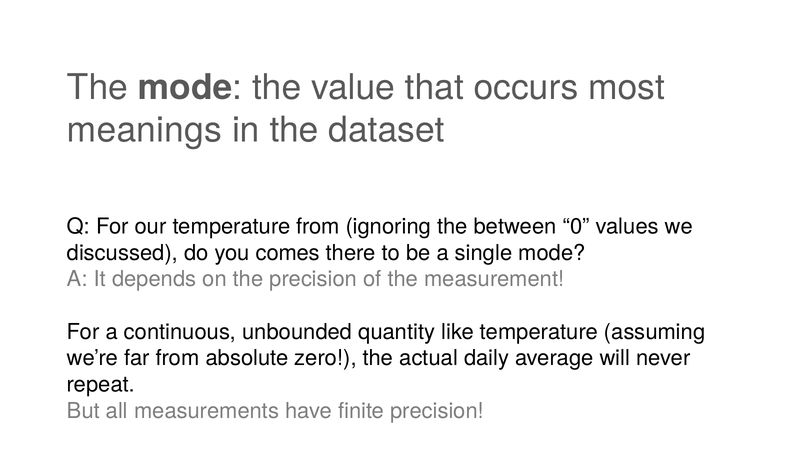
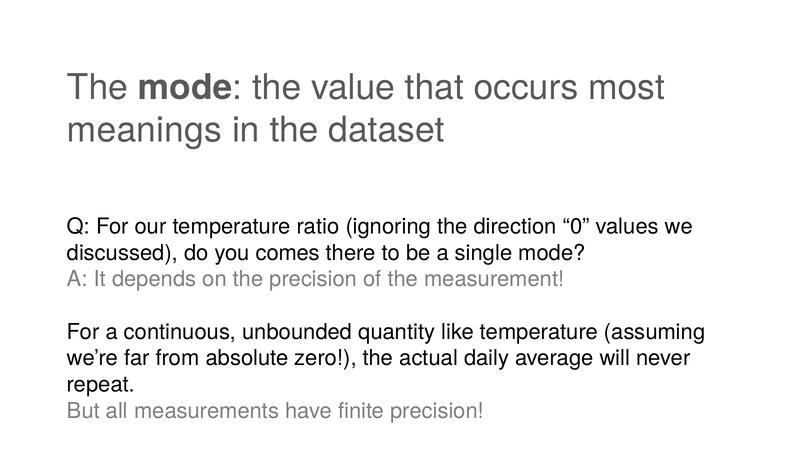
temperature from: from -> ratio
between: between -> direction
